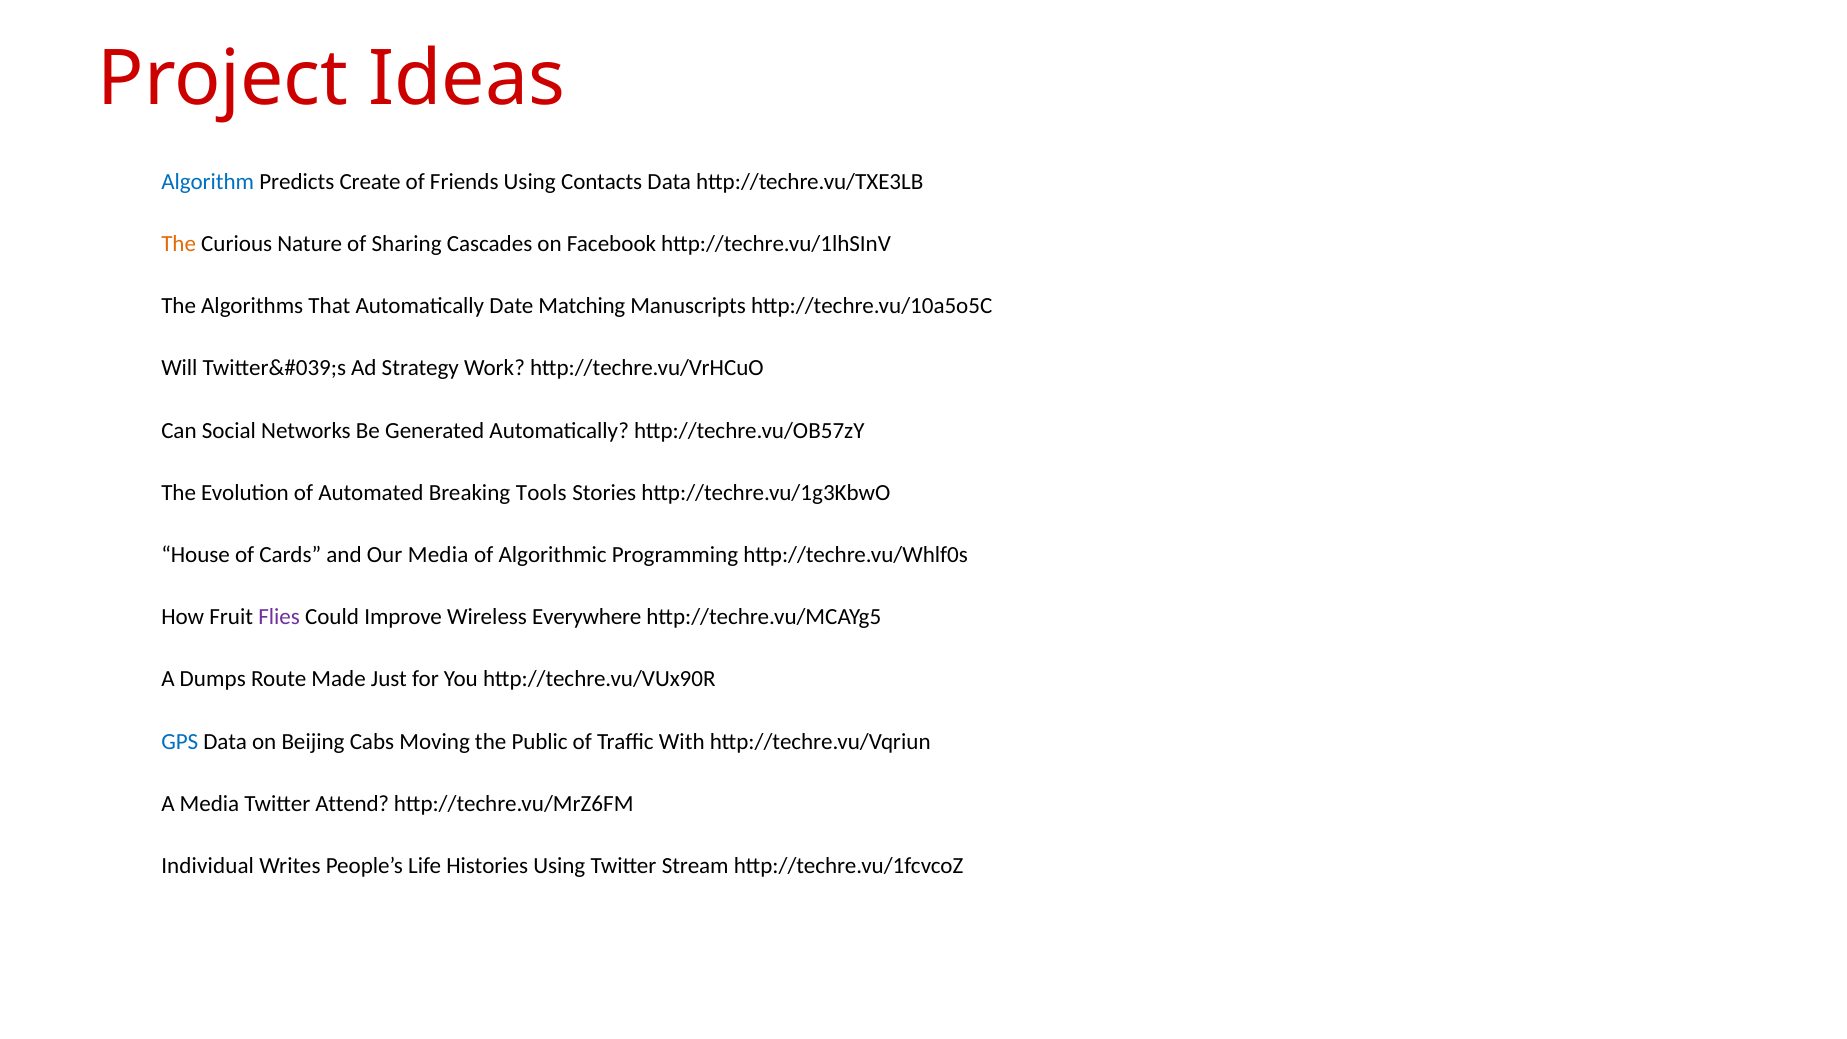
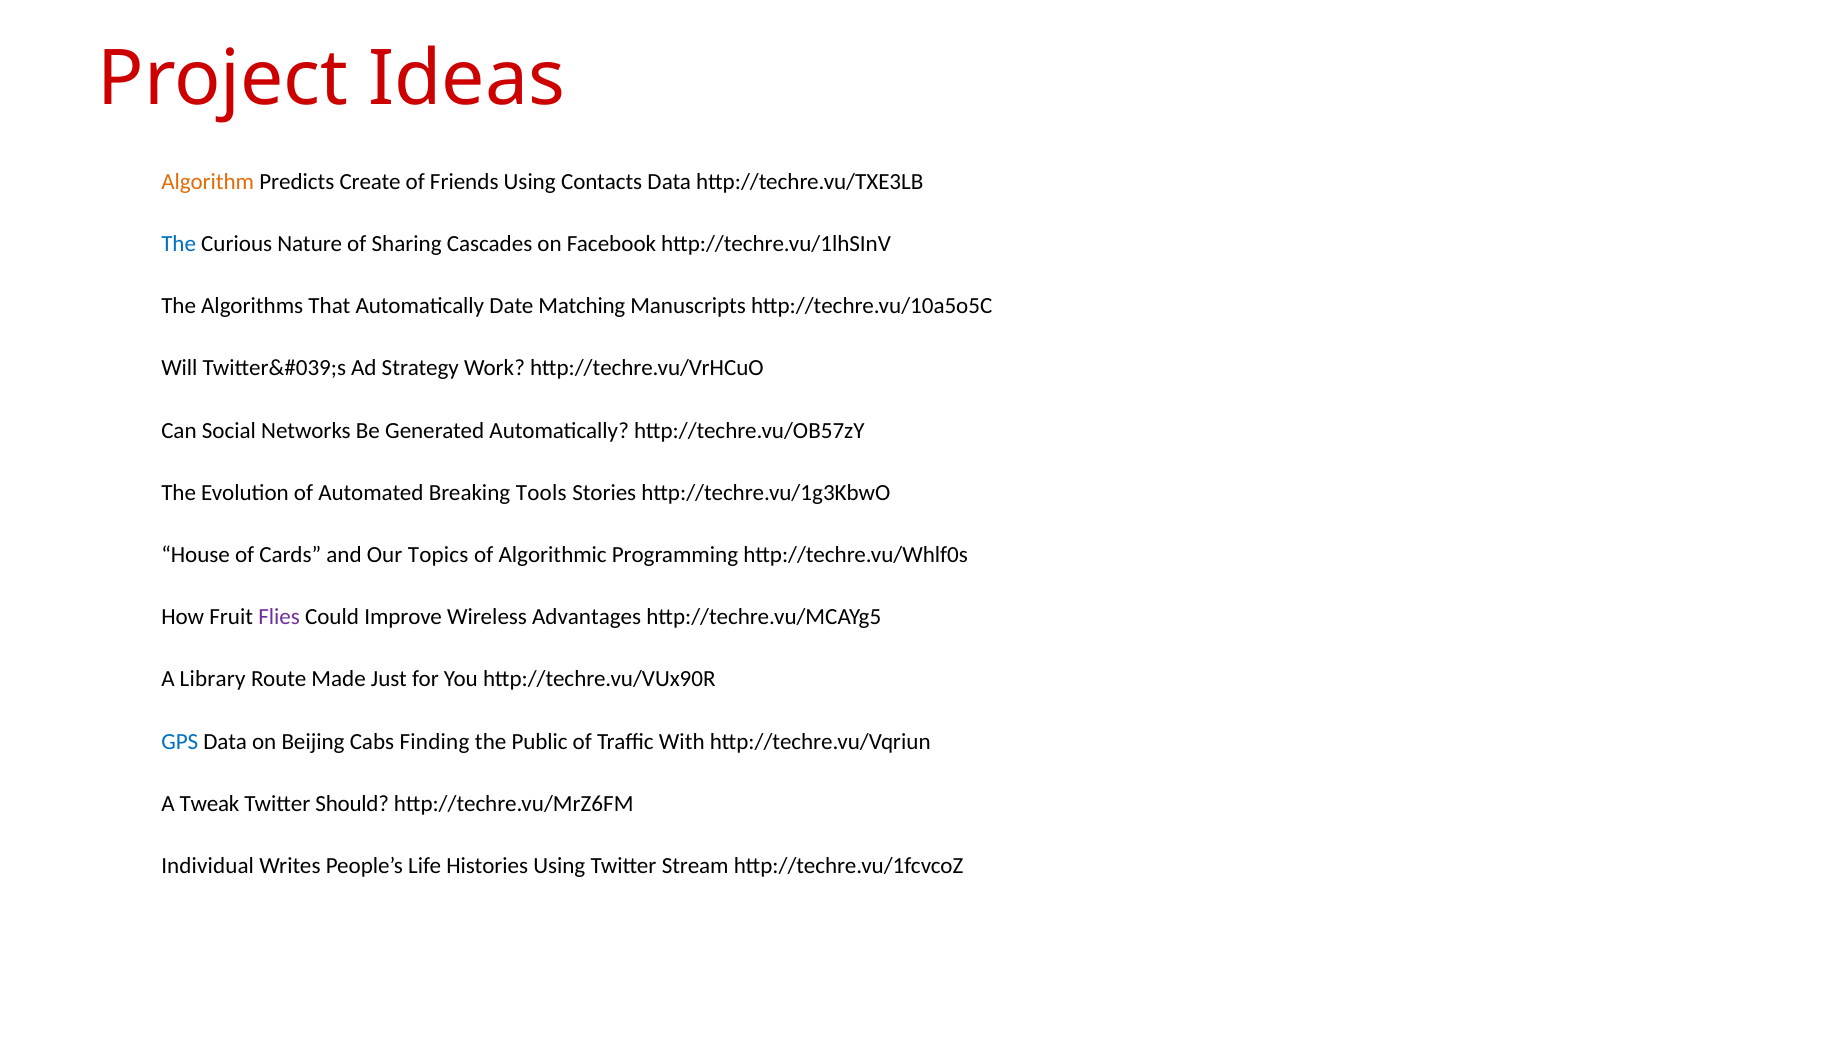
Algorithm colour: blue -> orange
The at (179, 244) colour: orange -> blue
Our Media: Media -> Topics
Everywhere: Everywhere -> Advantages
Dumps: Dumps -> Library
Moving: Moving -> Finding
A Media: Media -> Tweak
Attend: Attend -> Should
